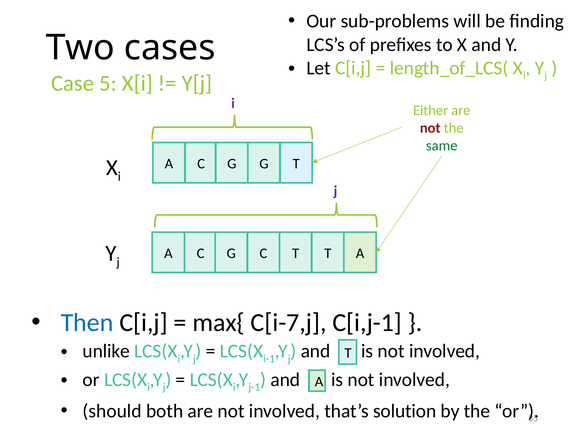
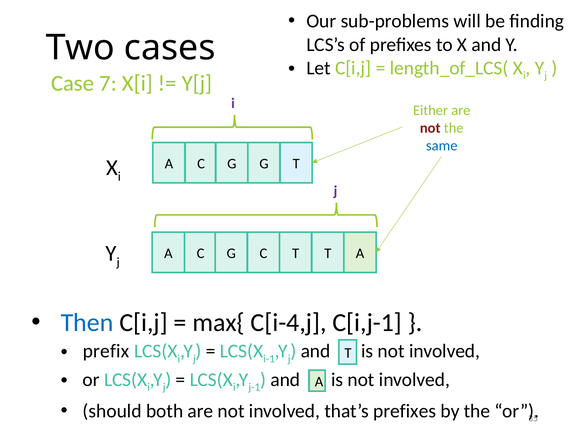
5: 5 -> 7
same colour: green -> blue
C[i-7,j: C[i-7,j -> C[i-4,j
unlike: unlike -> prefix
that’s solution: solution -> prefixes
